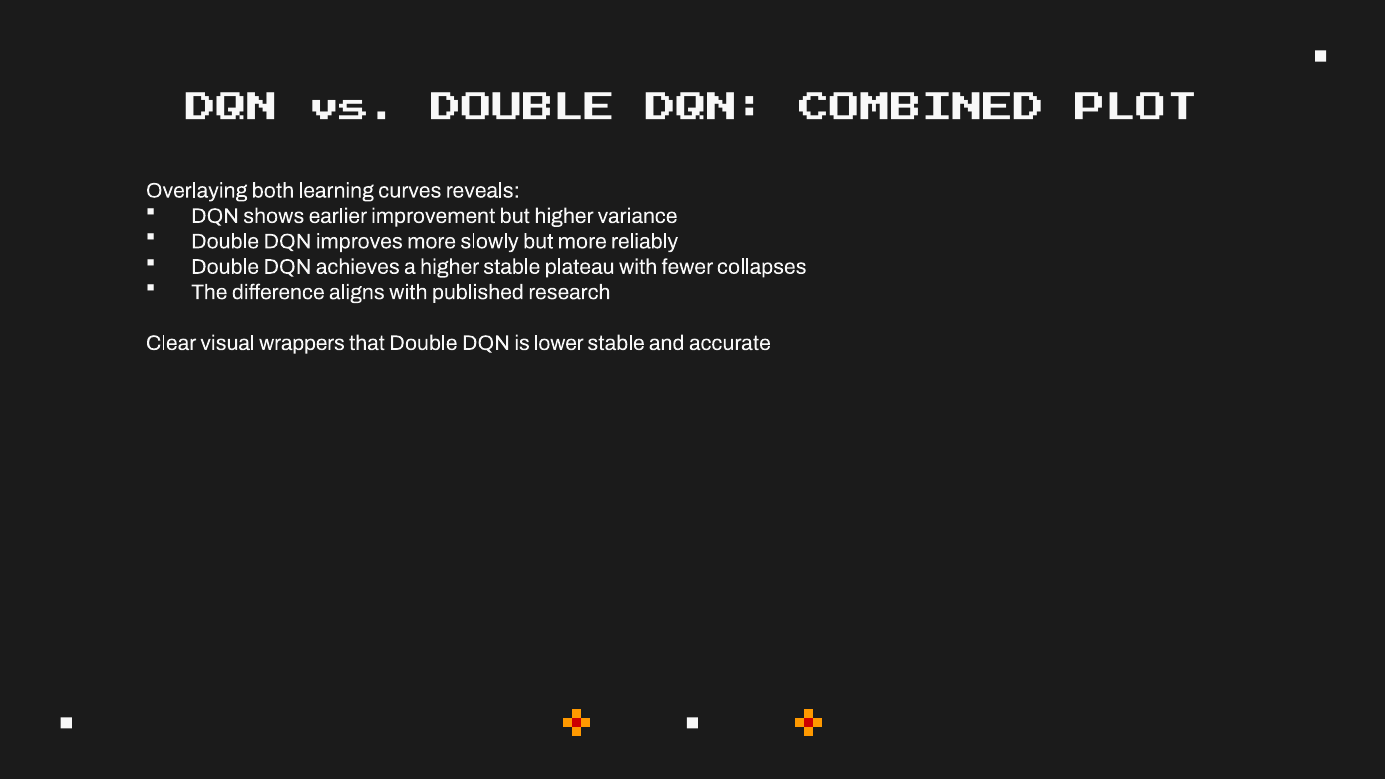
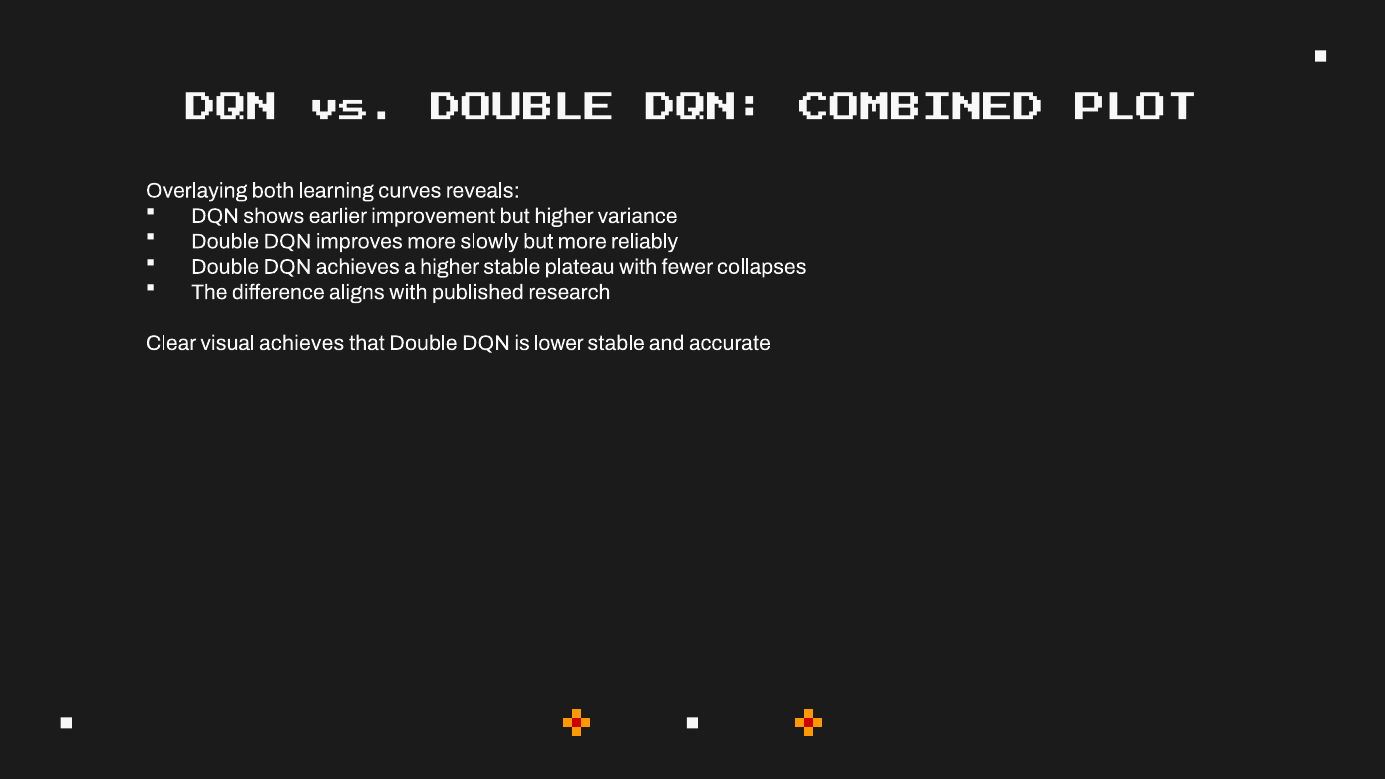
visual wrappers: wrappers -> achieves
